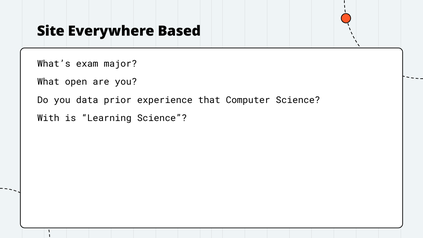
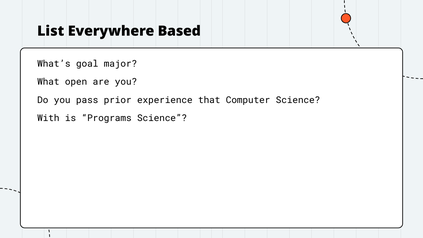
Site: Site -> List
exam: exam -> goal
data: data -> pass
Learning: Learning -> Programs
